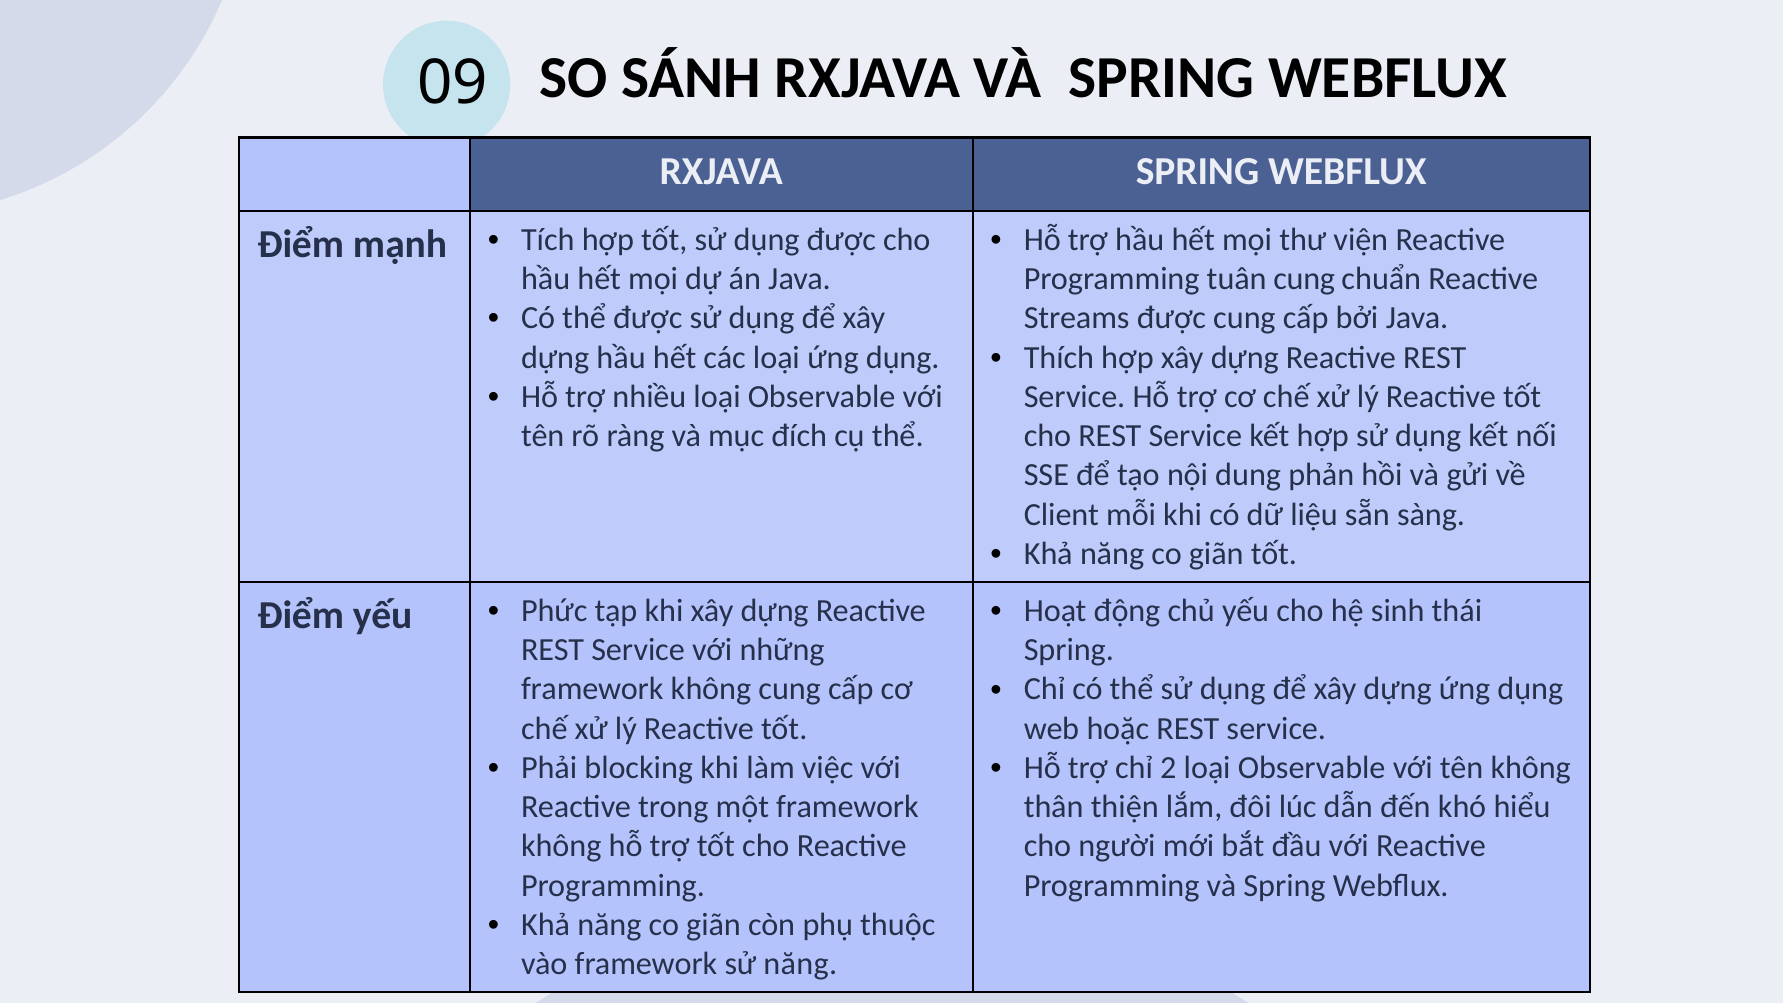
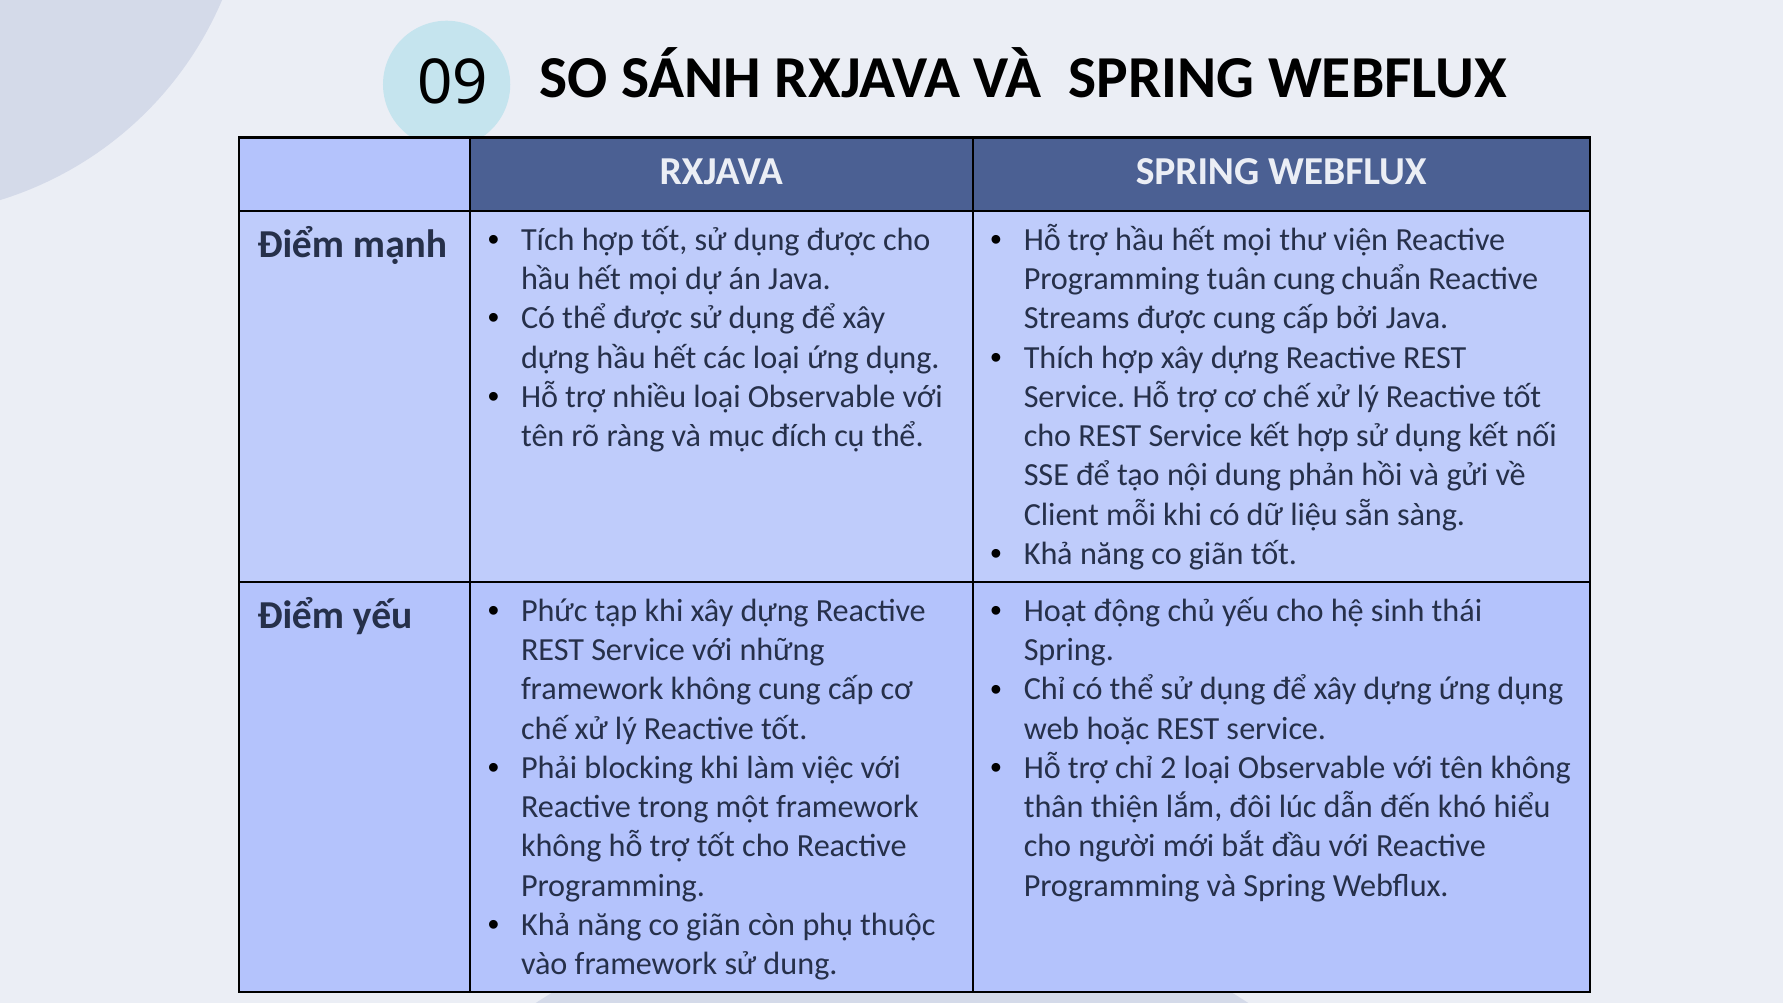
sử năng: năng -> dung
